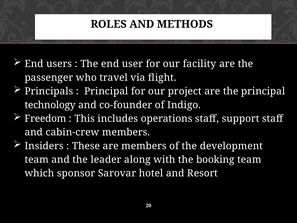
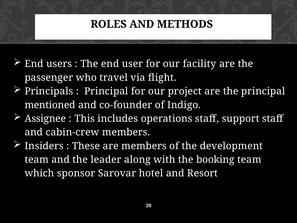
technology: technology -> mentioned
Freedom: Freedom -> Assignee
